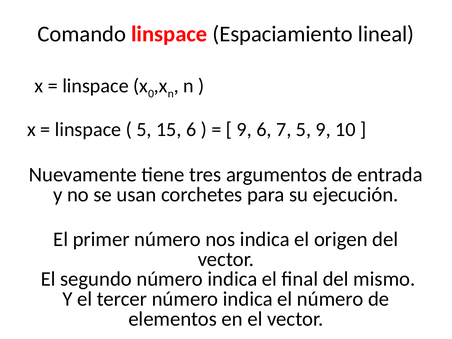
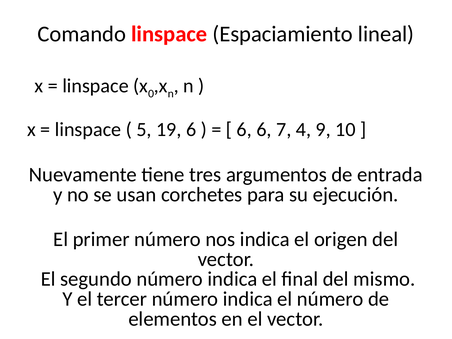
15: 15 -> 19
9 at (244, 130): 9 -> 6
7 5: 5 -> 4
